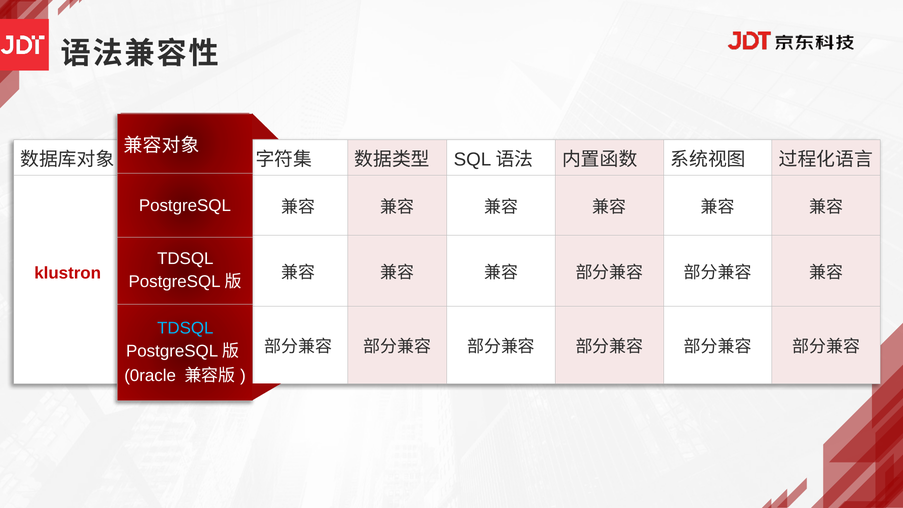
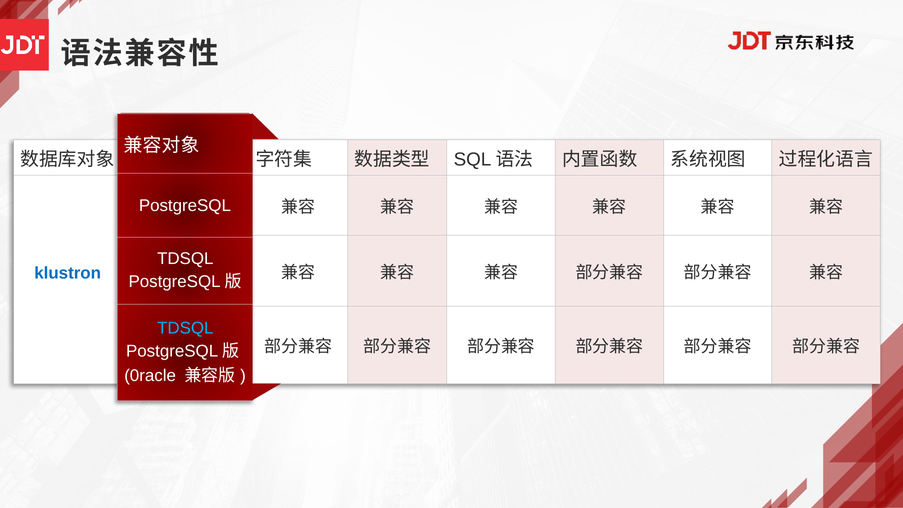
klustron colour: red -> blue
